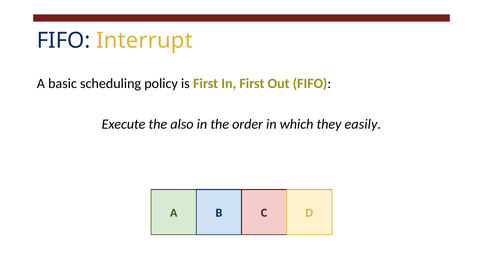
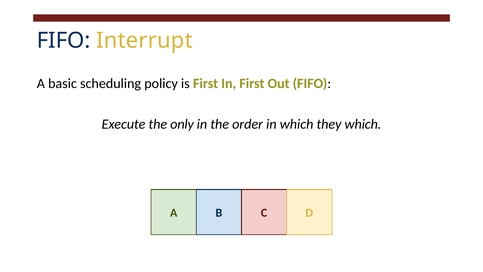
also: also -> only
they easily: easily -> which
